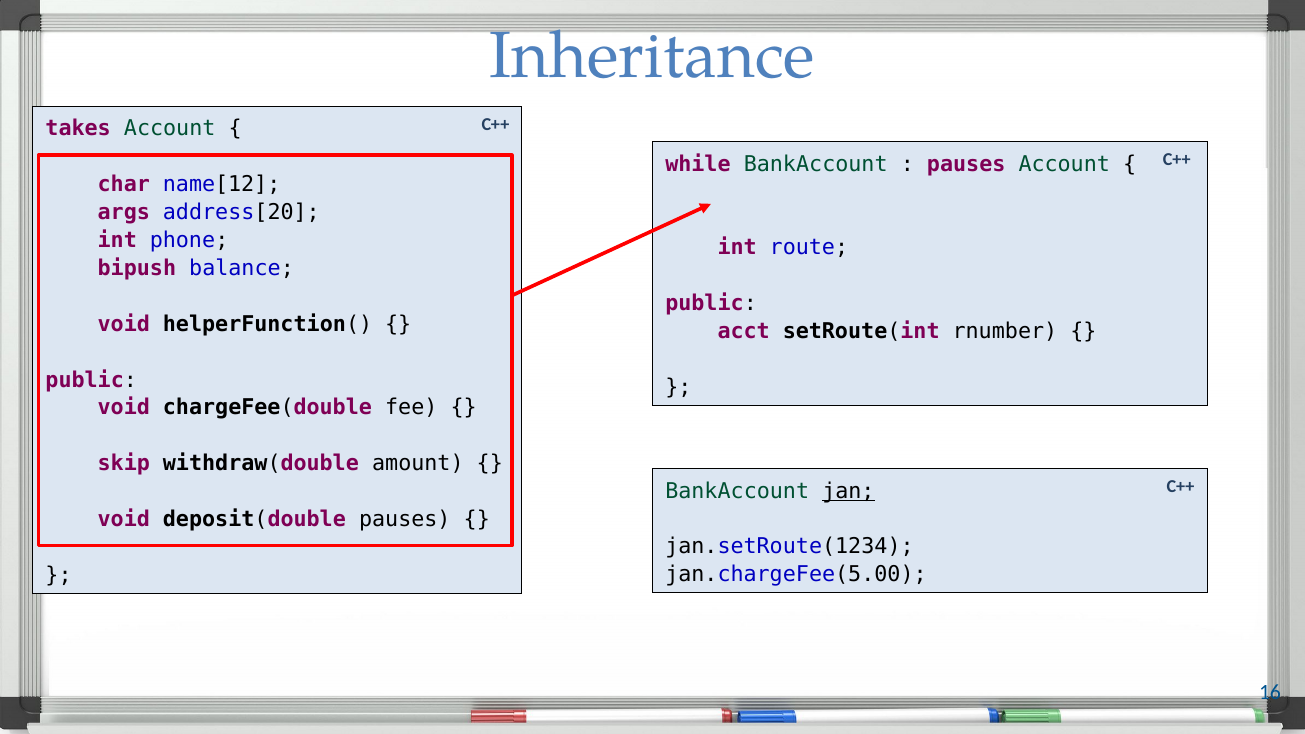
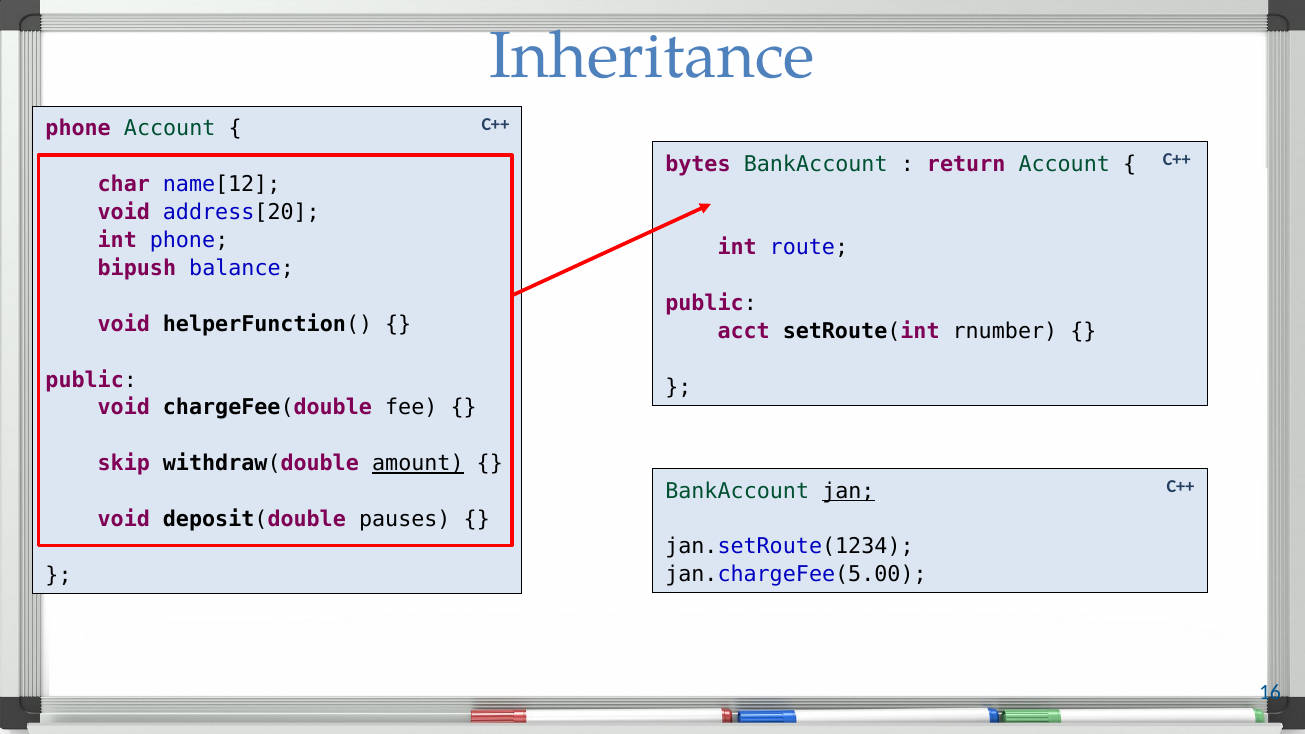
takes at (78, 129): takes -> phone
while: while -> bytes
pauses at (966, 164): pauses -> return
args at (124, 213): args -> void
amount underline: none -> present
